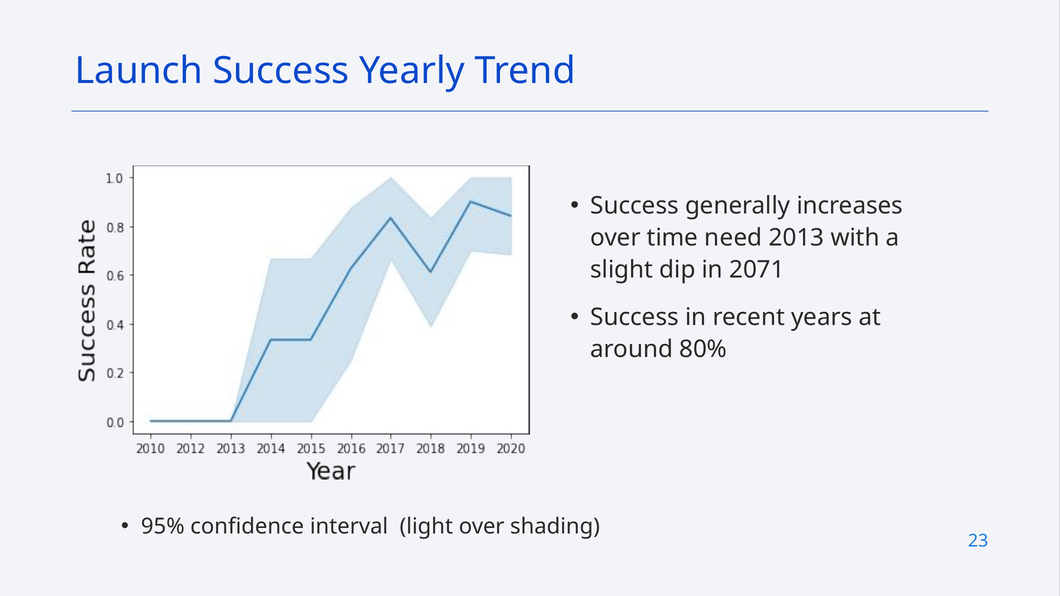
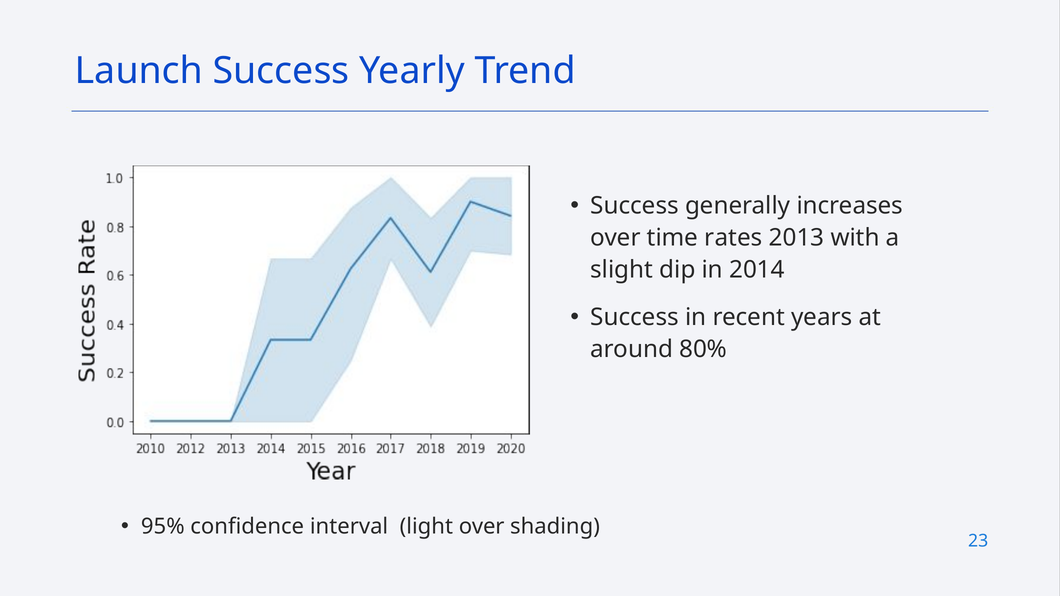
need: need -> rates
2071: 2071 -> 2014
